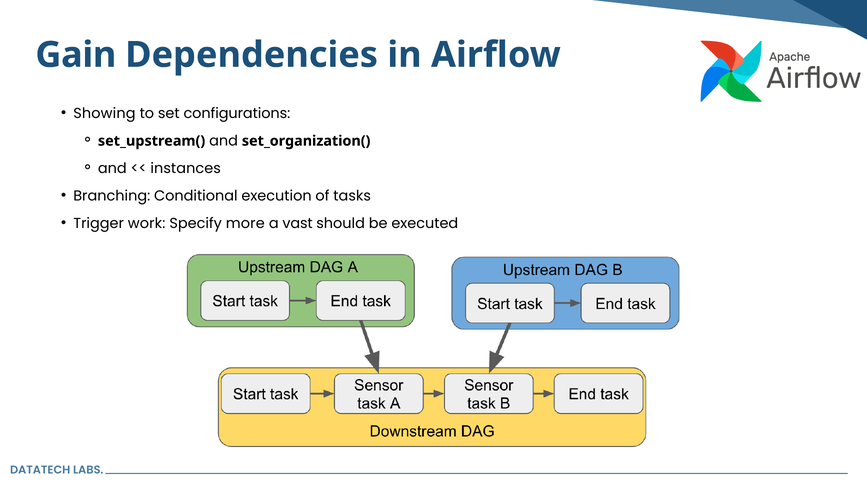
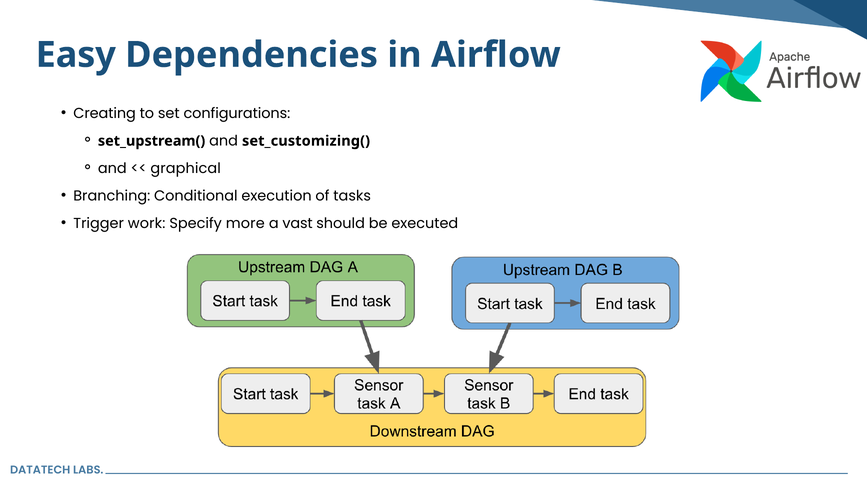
Gain: Gain -> Easy
Showing: Showing -> Creating
set_organization(: set_organization( -> set_customizing(
instances: instances -> graphical
